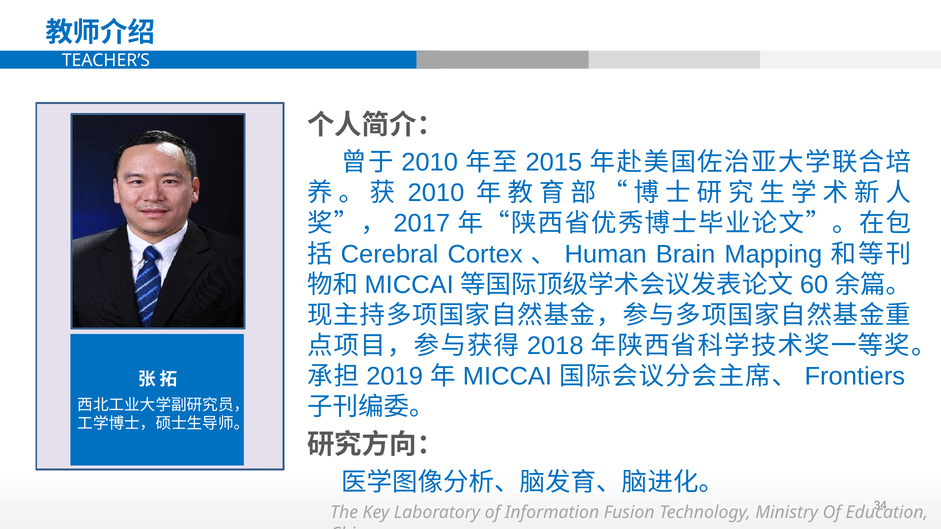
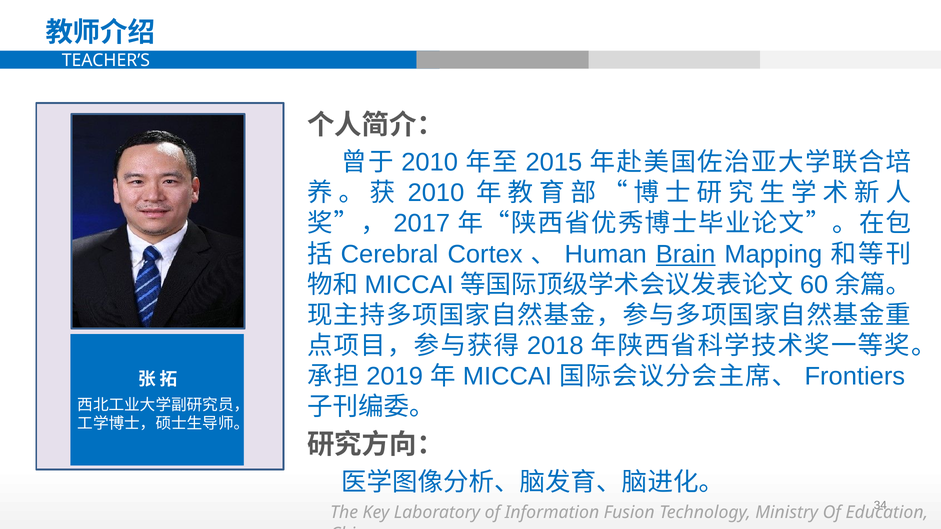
Brain underline: none -> present
